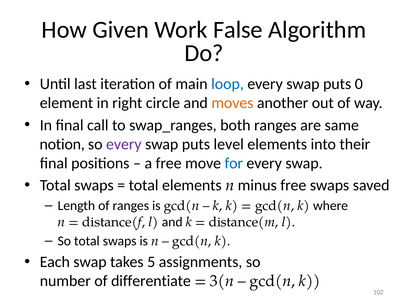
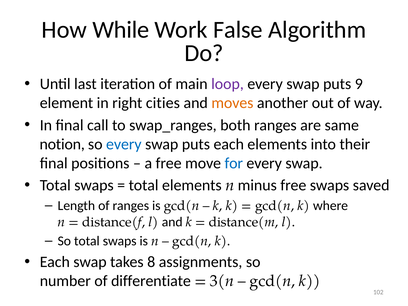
Given: Given -> While
loop colour: blue -> purple
0: 0 -> 9
circle: circle -> cities
every at (124, 144) colour: purple -> blue
puts level: level -> each
5: 5 -> 8
